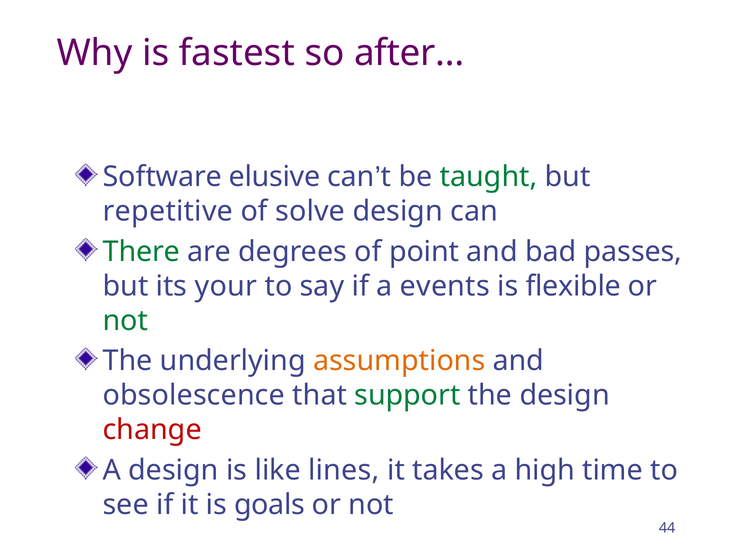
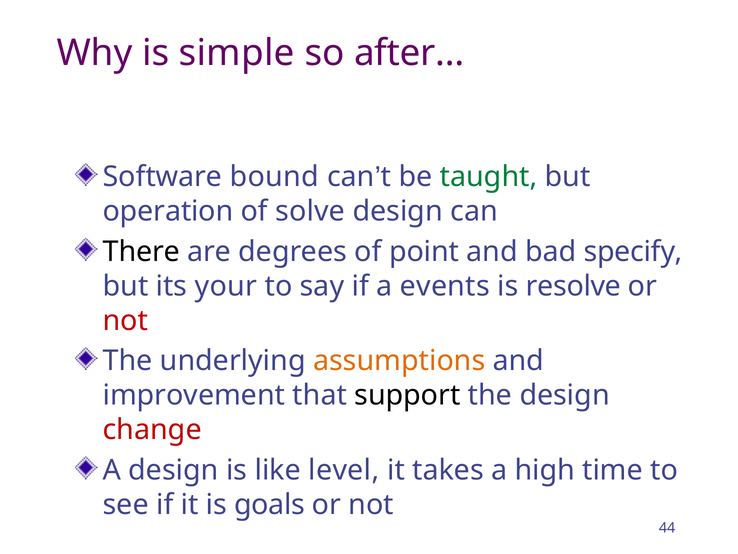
fastest: fastest -> simple
elusive: elusive -> bound
repetitive: repetitive -> operation
There colour: green -> black
passes: passes -> specify
flexible: flexible -> resolve
not at (125, 320) colour: green -> red
obsolescence: obsolescence -> improvement
support colour: green -> black
lines: lines -> level
